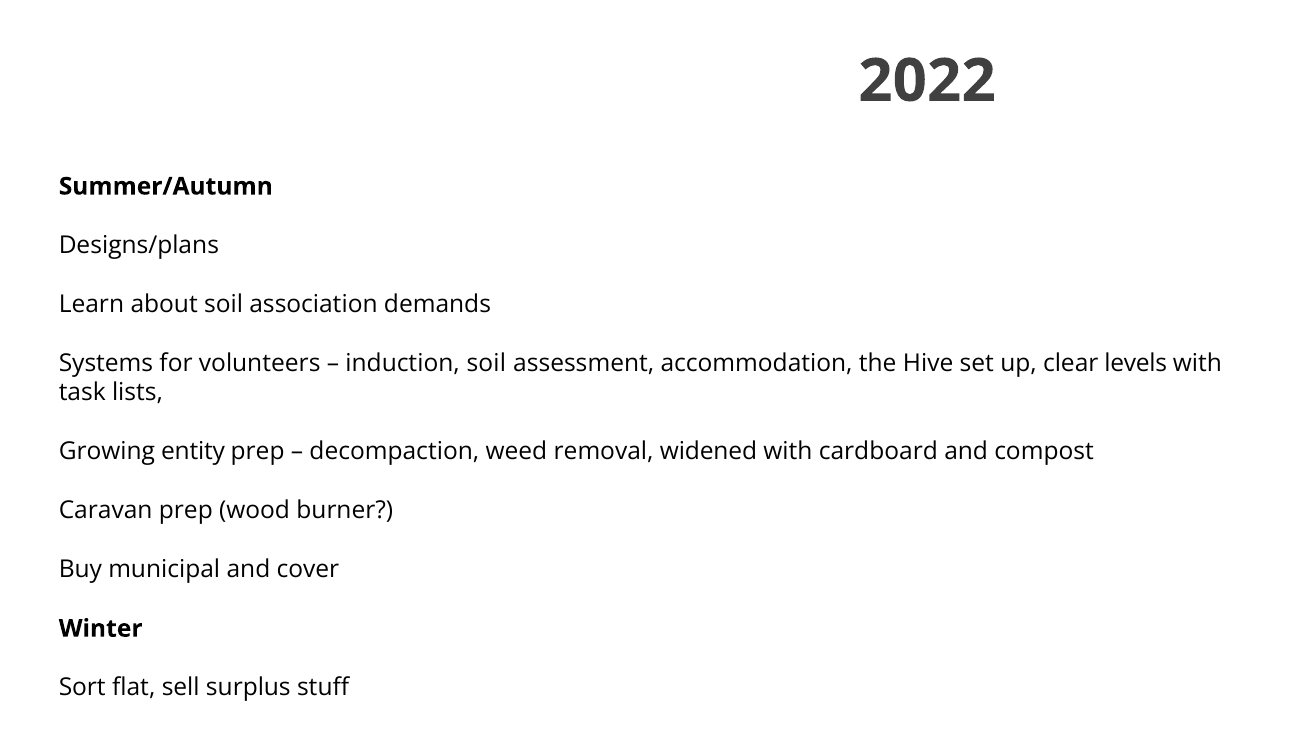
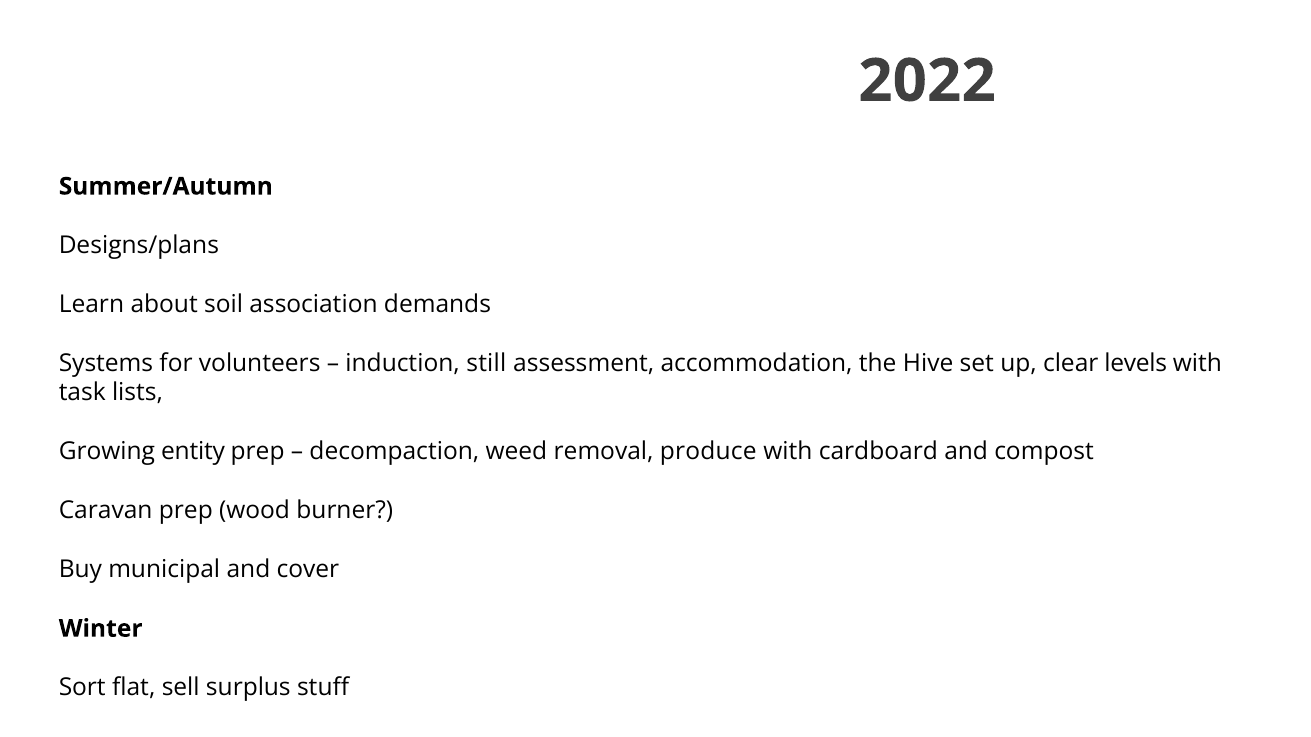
induction soil: soil -> still
widened: widened -> produce
